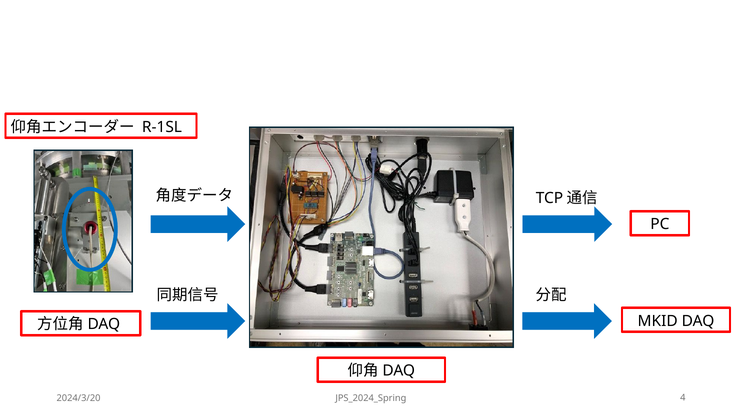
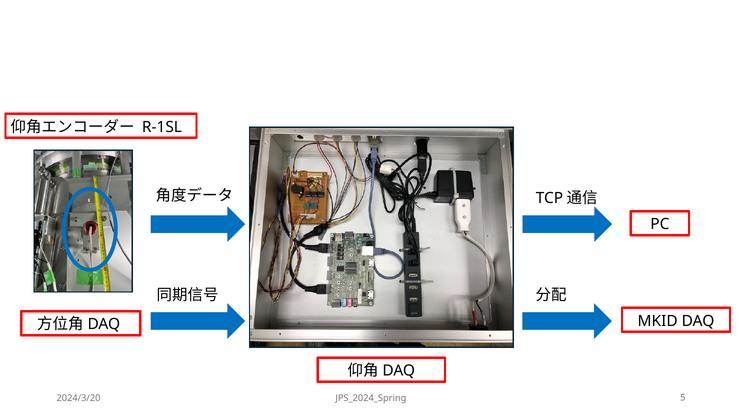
4: 4 -> 5
